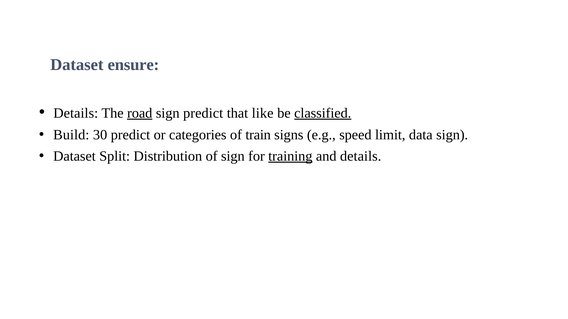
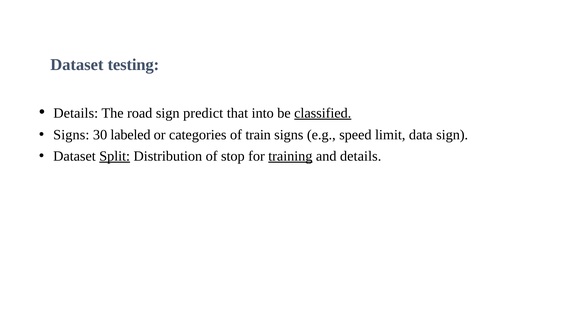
ensure: ensure -> testing
road underline: present -> none
like: like -> into
Build at (71, 135): Build -> Signs
30 predict: predict -> labeled
Split underline: none -> present
of sign: sign -> stop
